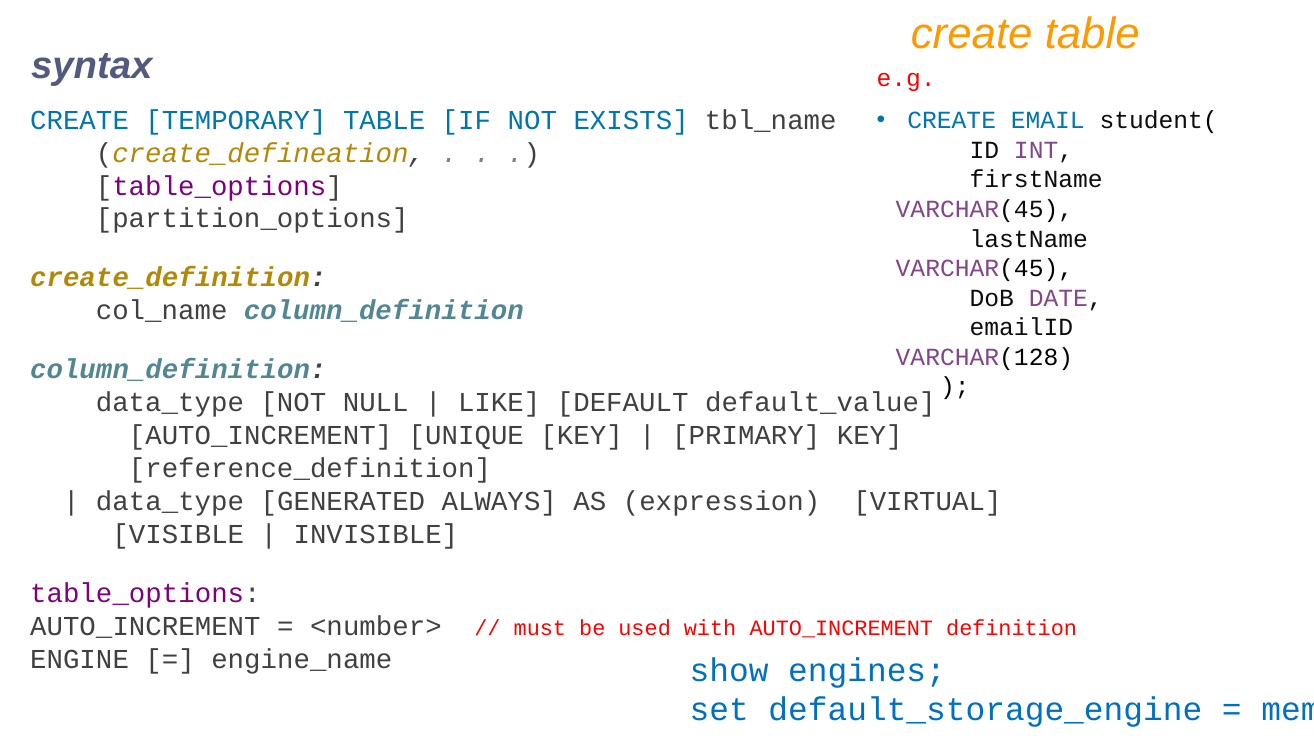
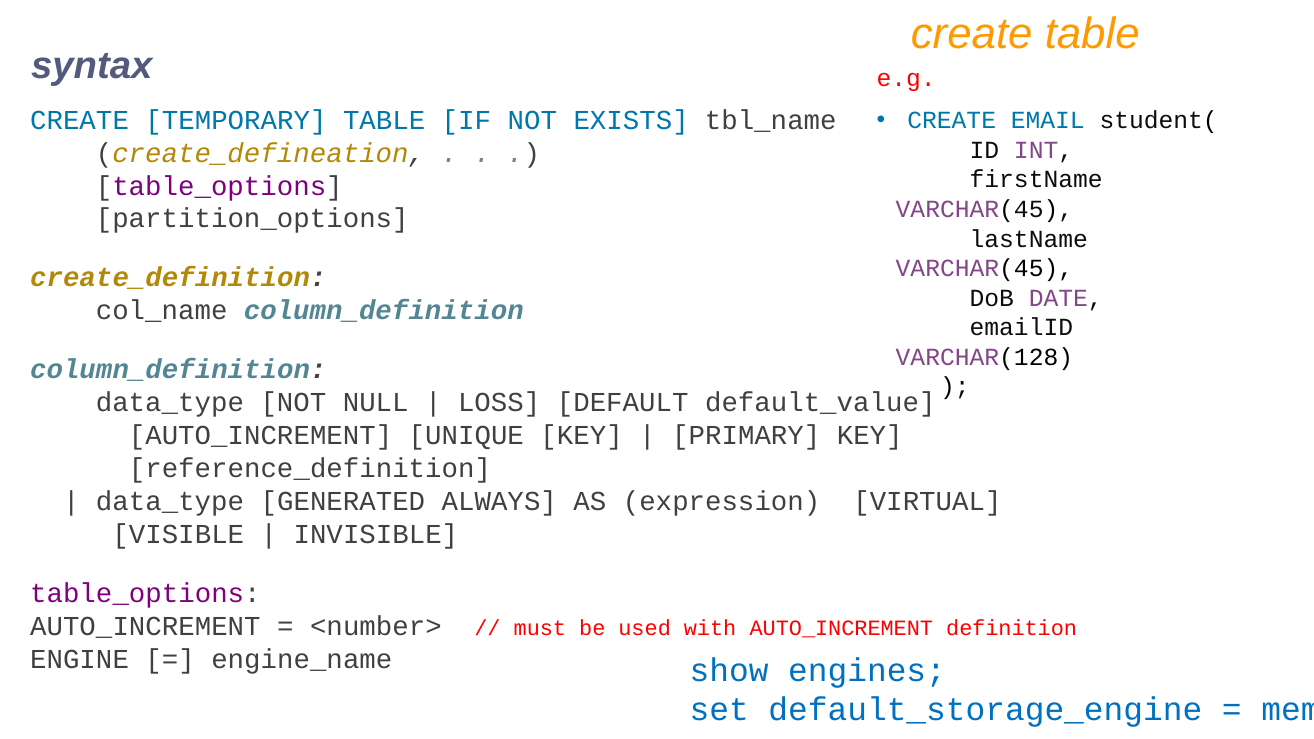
LIKE: LIKE -> LOSS
